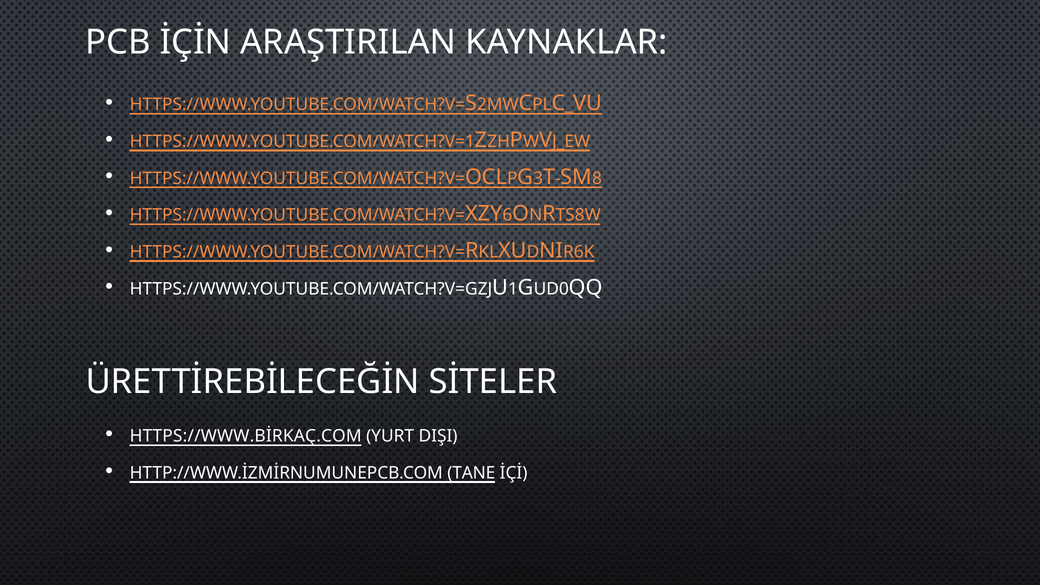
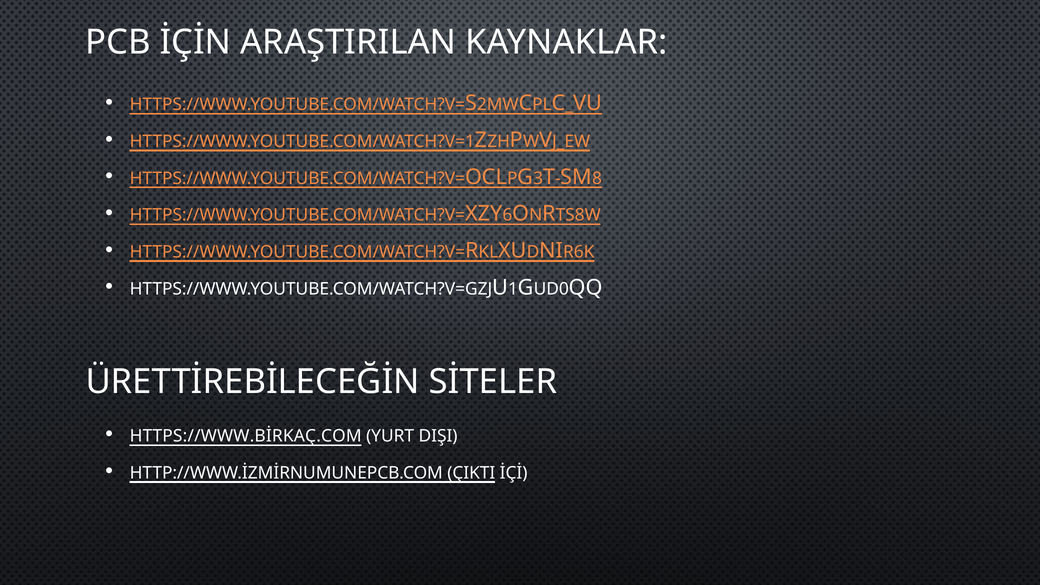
TANE: TANE -> ÇIKTI
